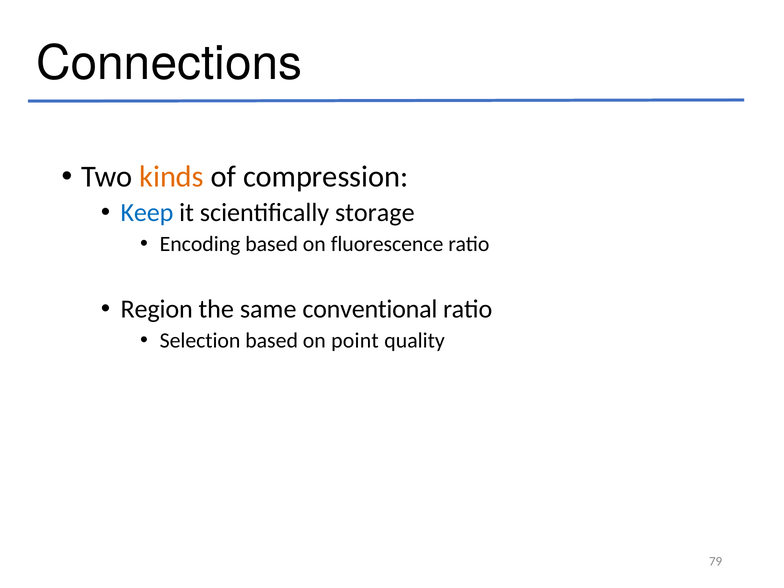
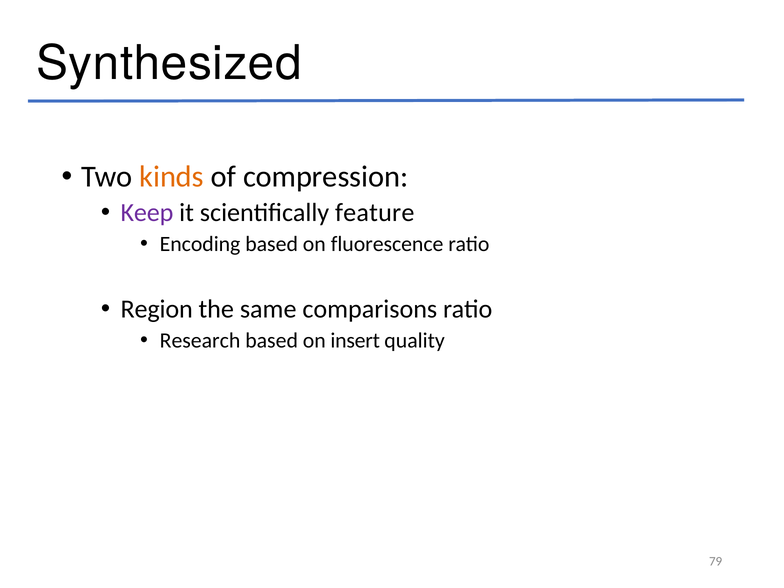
Connections: Connections -> Synthesized
Keep colour: blue -> purple
storage: storage -> feature
conventional: conventional -> comparisons
Selection: Selection -> Research
point: point -> insert
